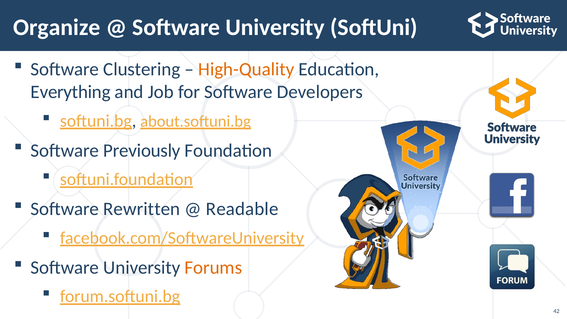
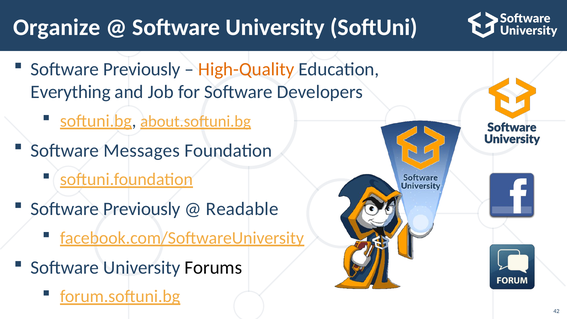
Clustering at (142, 69): Clustering -> Previously
Previously: Previously -> Messages
Rewritten at (142, 209): Rewritten -> Previously
Forums colour: orange -> black
